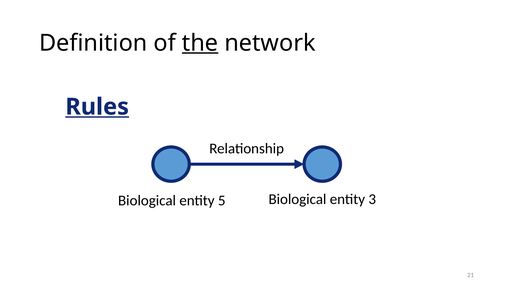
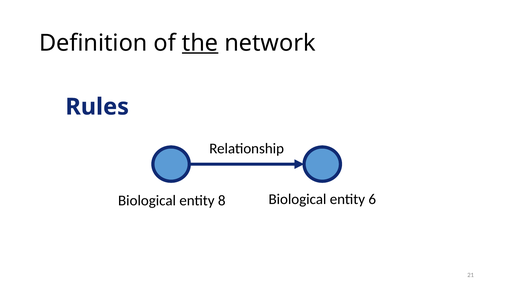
Rules underline: present -> none
5: 5 -> 8
3: 3 -> 6
